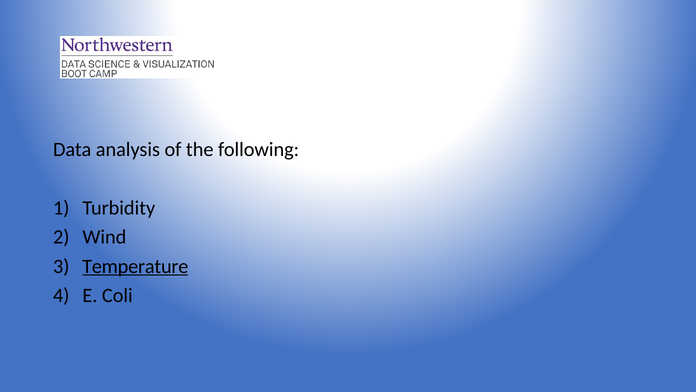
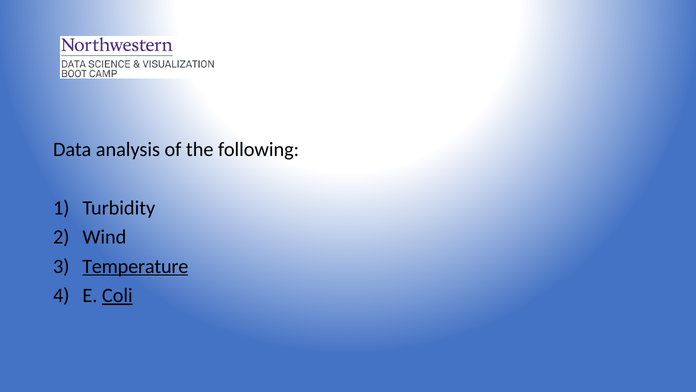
Coli underline: none -> present
